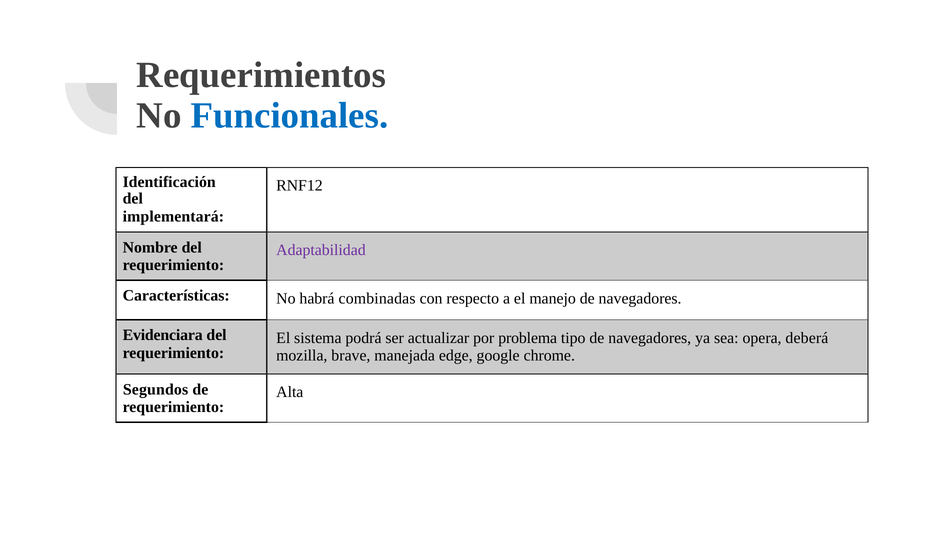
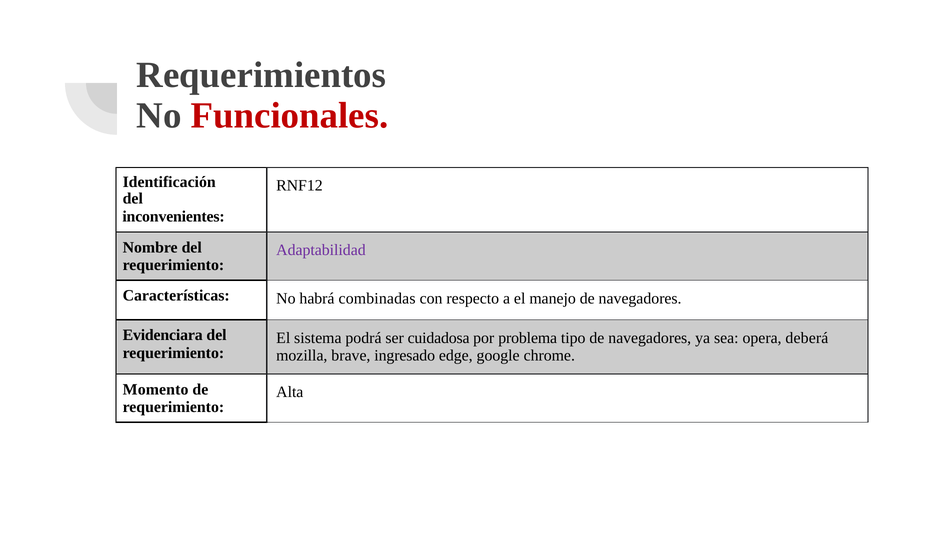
Funcionales colour: blue -> red
implementará: implementará -> inconvenientes
actualizar: actualizar -> cuidadosa
manejada: manejada -> ingresado
Segundos: Segundos -> Momento
